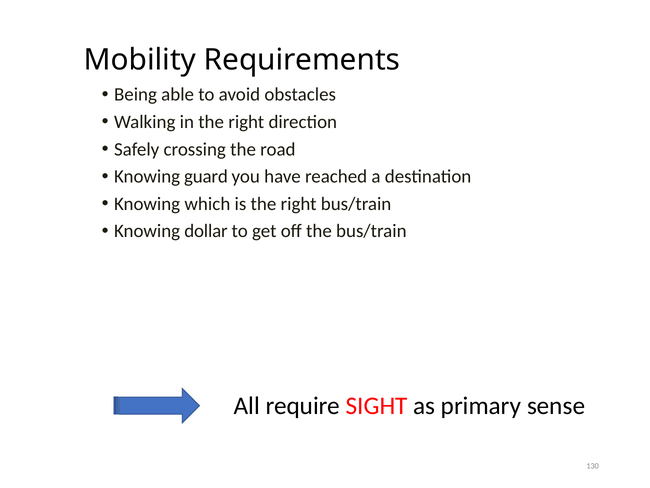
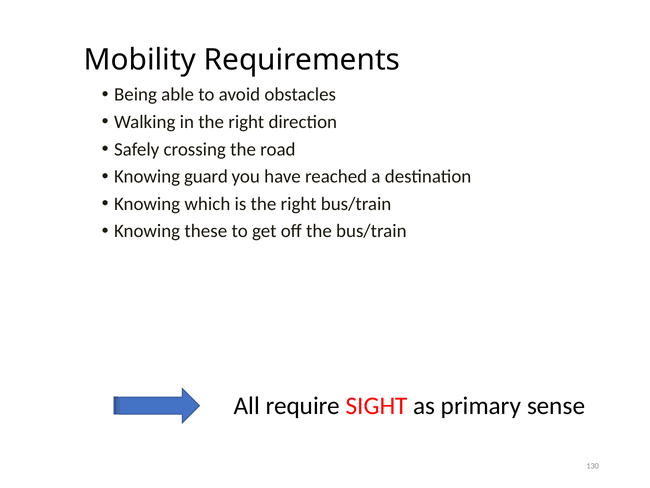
dollar: dollar -> these
